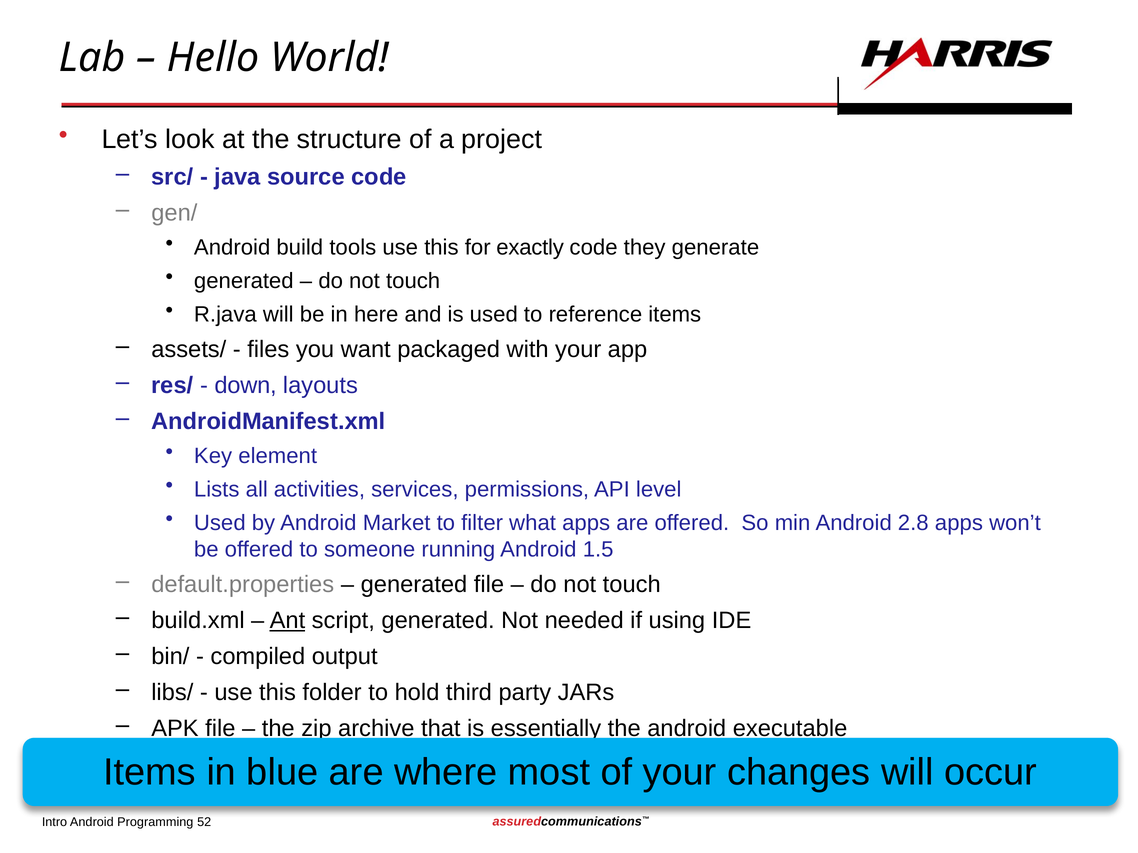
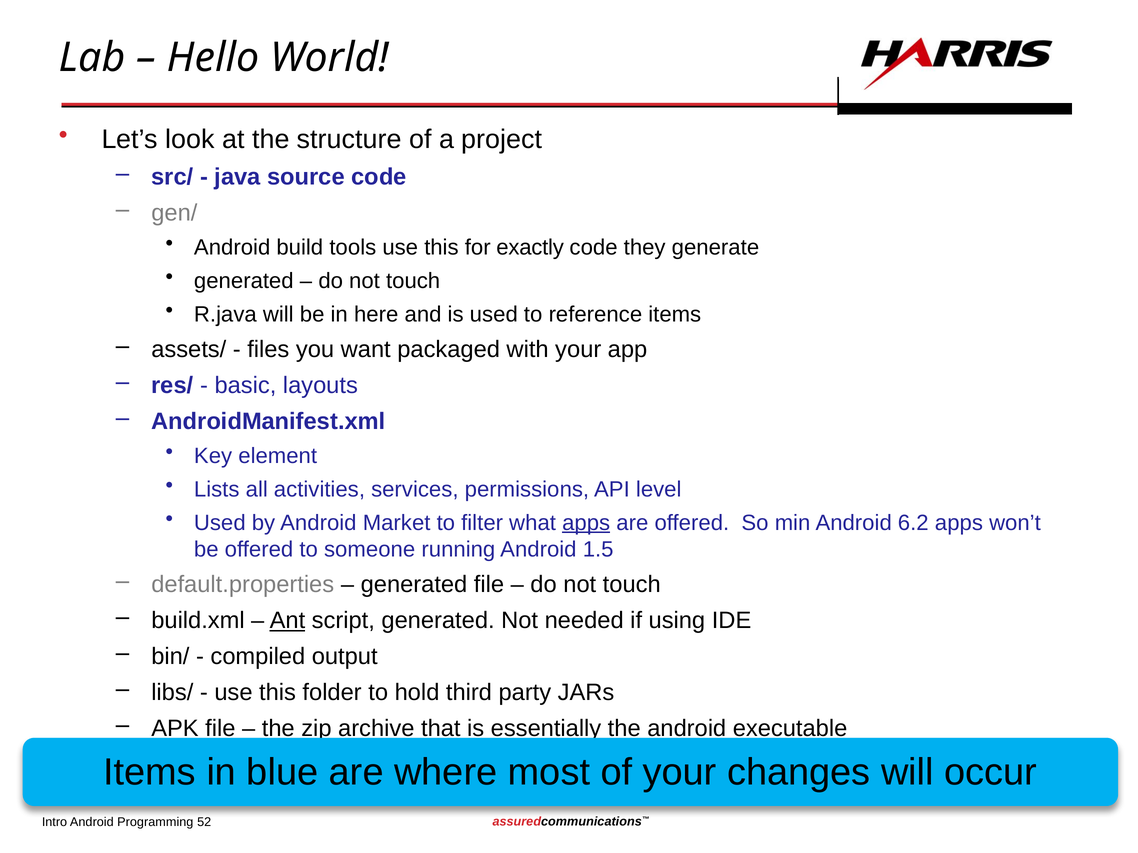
down: down -> basic
apps at (586, 523) underline: none -> present
2.8: 2.8 -> 6.2
